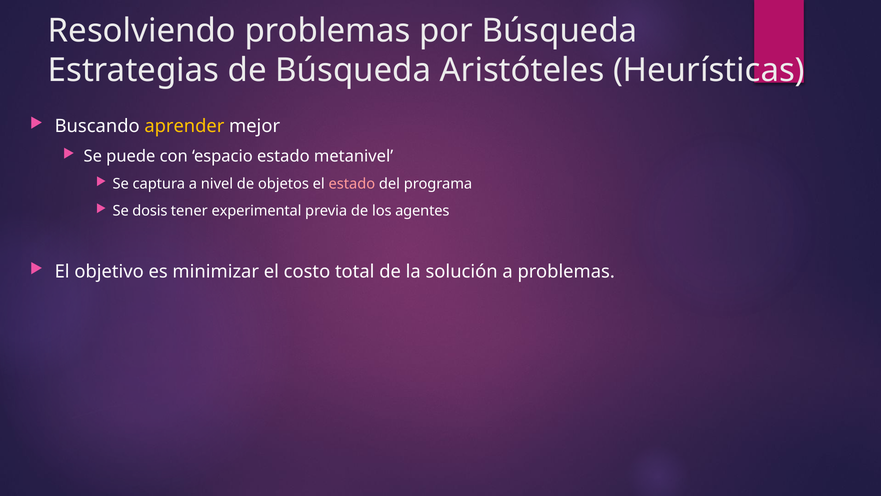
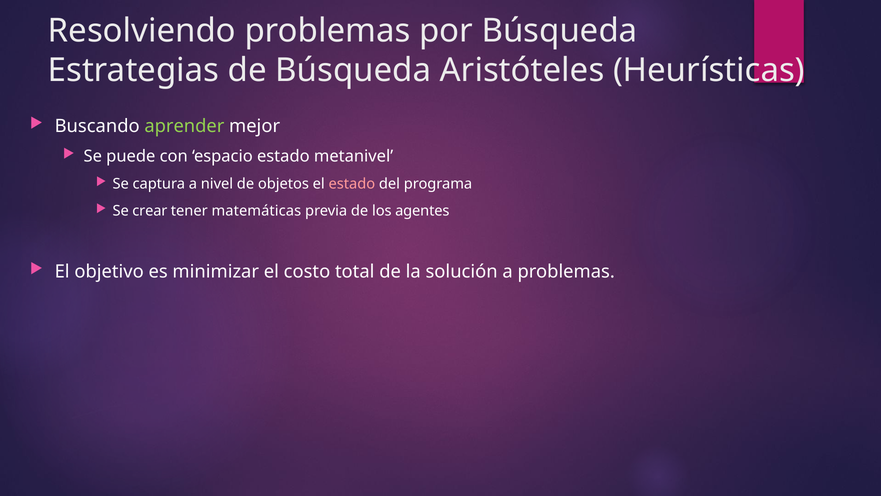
aprender colour: yellow -> light green
dosis: dosis -> crear
experimental: experimental -> matemáticas
